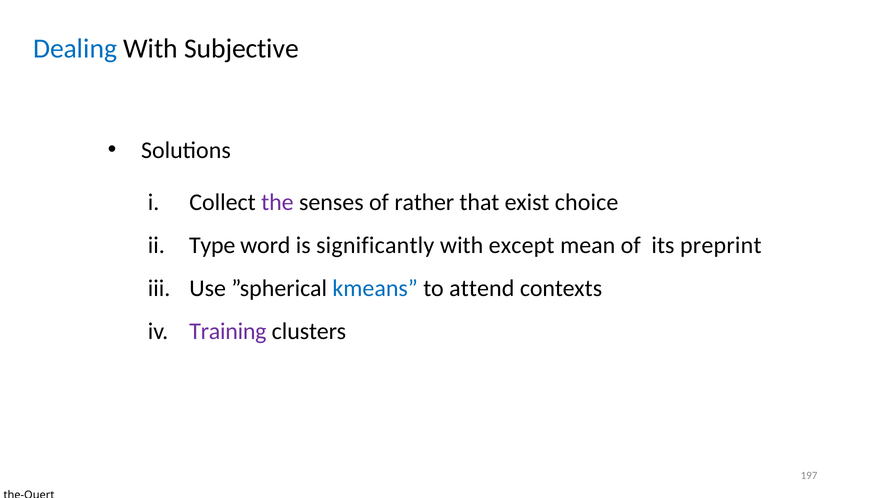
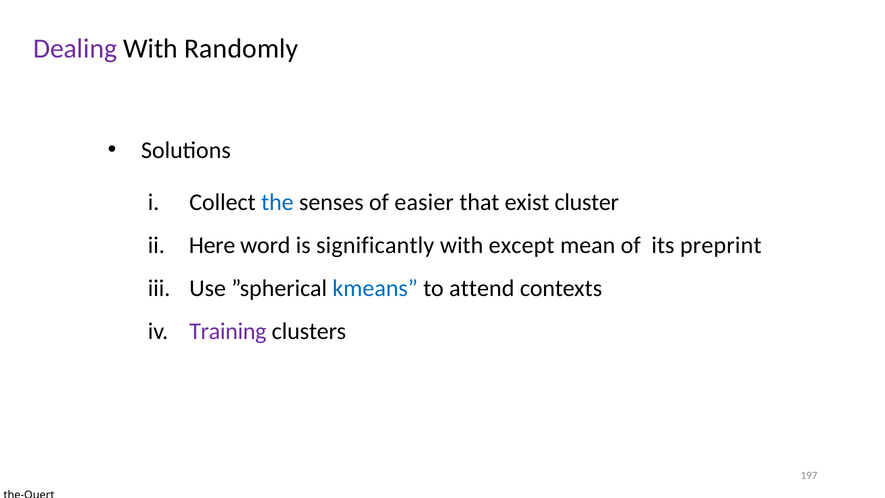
Dealing colour: blue -> purple
Subjective: Subjective -> Randomly
the colour: purple -> blue
rather: rather -> easier
choice: choice -> cluster
Type: Type -> Here
